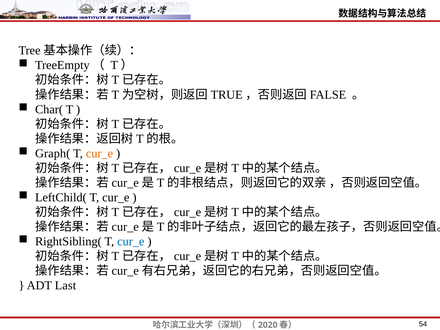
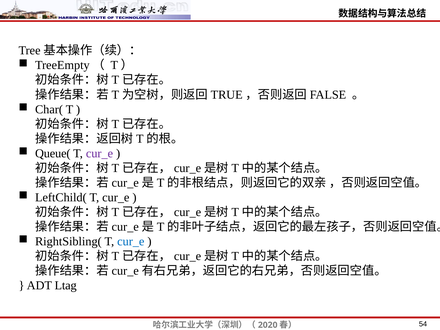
Graph(: Graph( -> Queue(
cur_e at (100, 153) colour: orange -> purple
Last: Last -> Ltag
